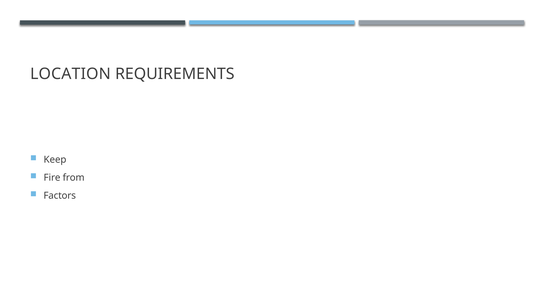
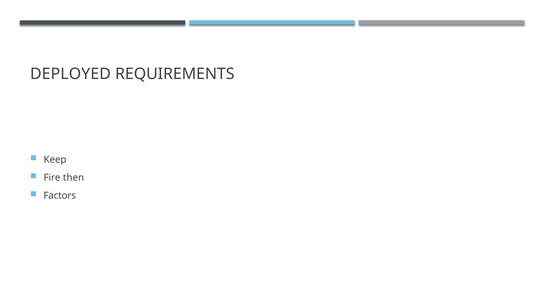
LOCATION: LOCATION -> DEPLOYED
from: from -> then
